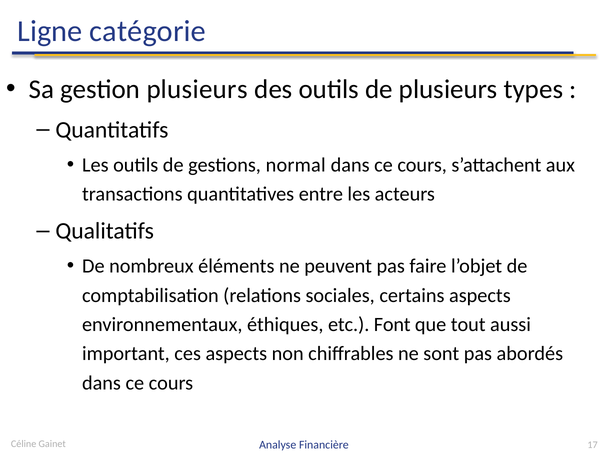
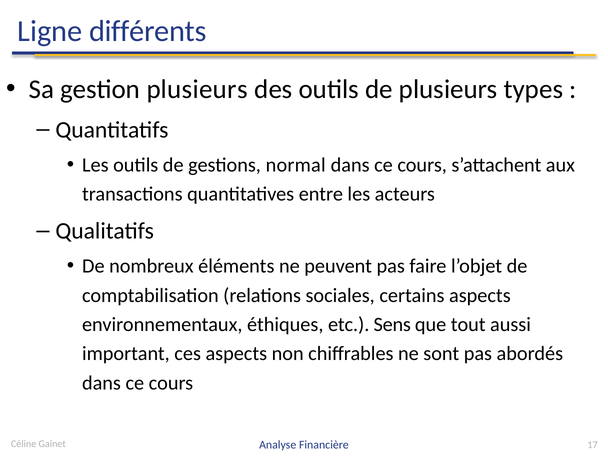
catégorie: catégorie -> différents
Font: Font -> Sens
